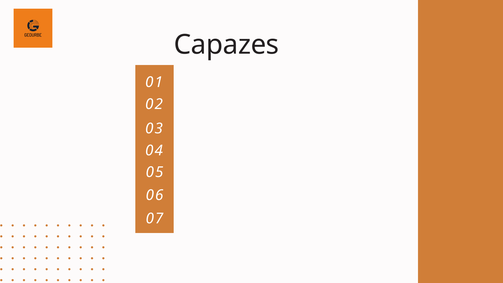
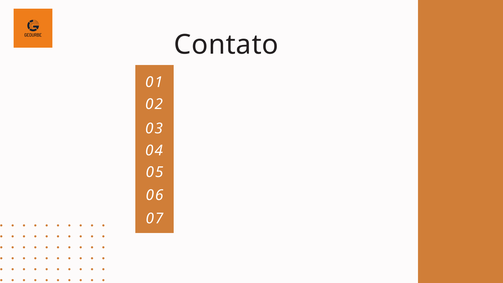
Capazes: Capazes -> Contato
